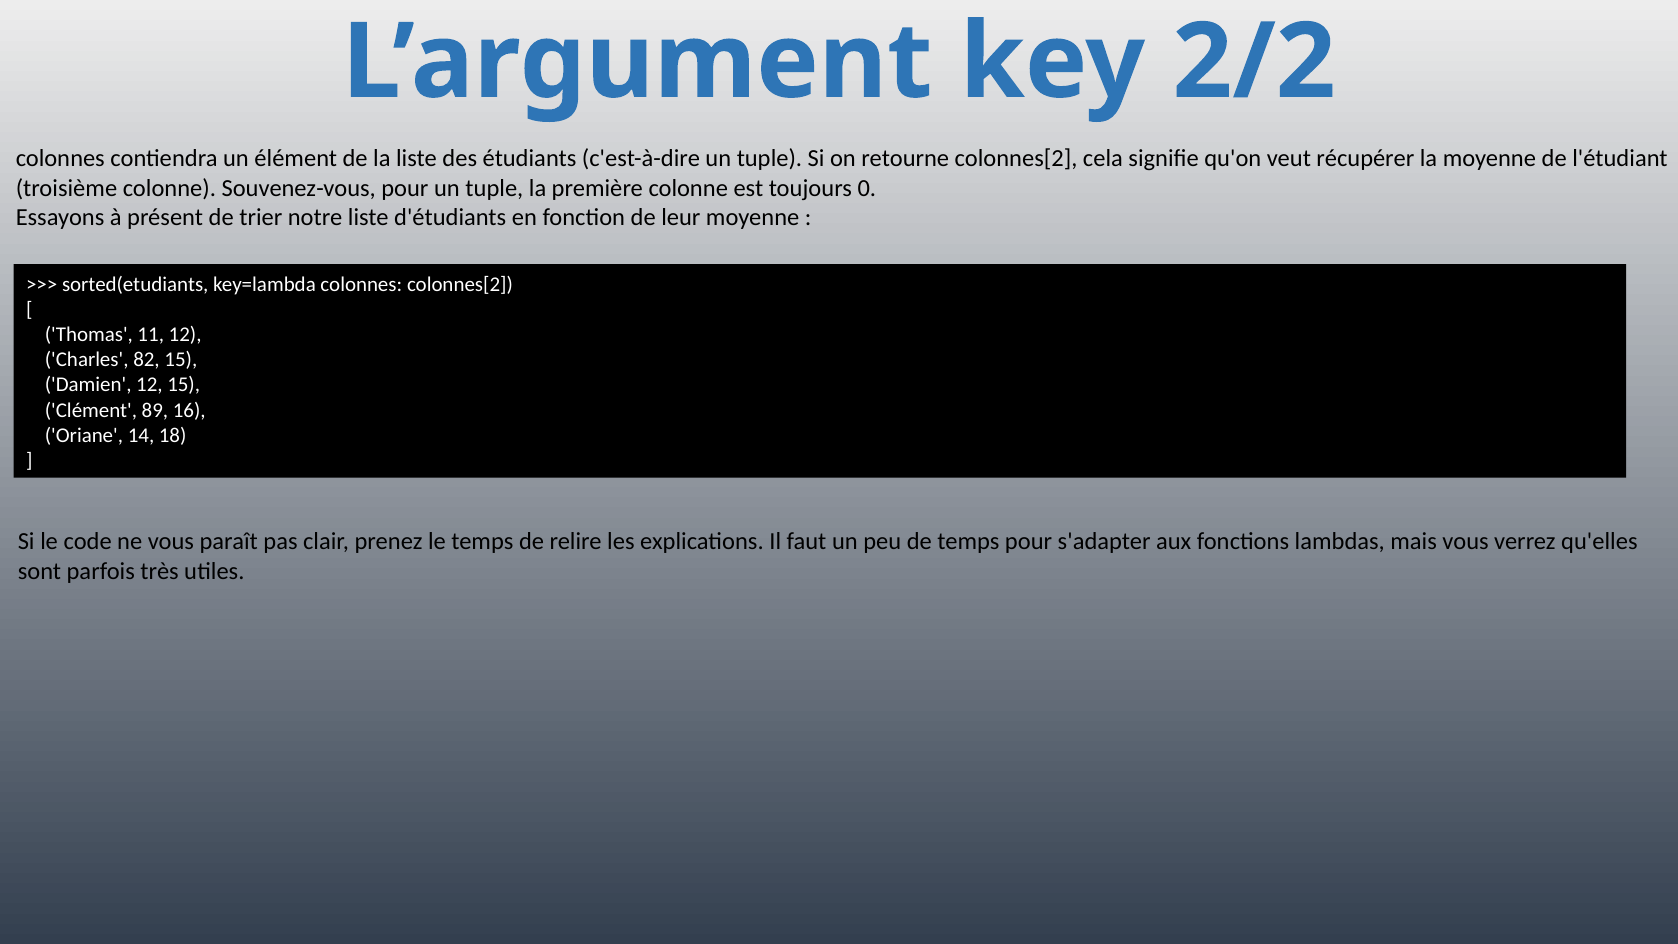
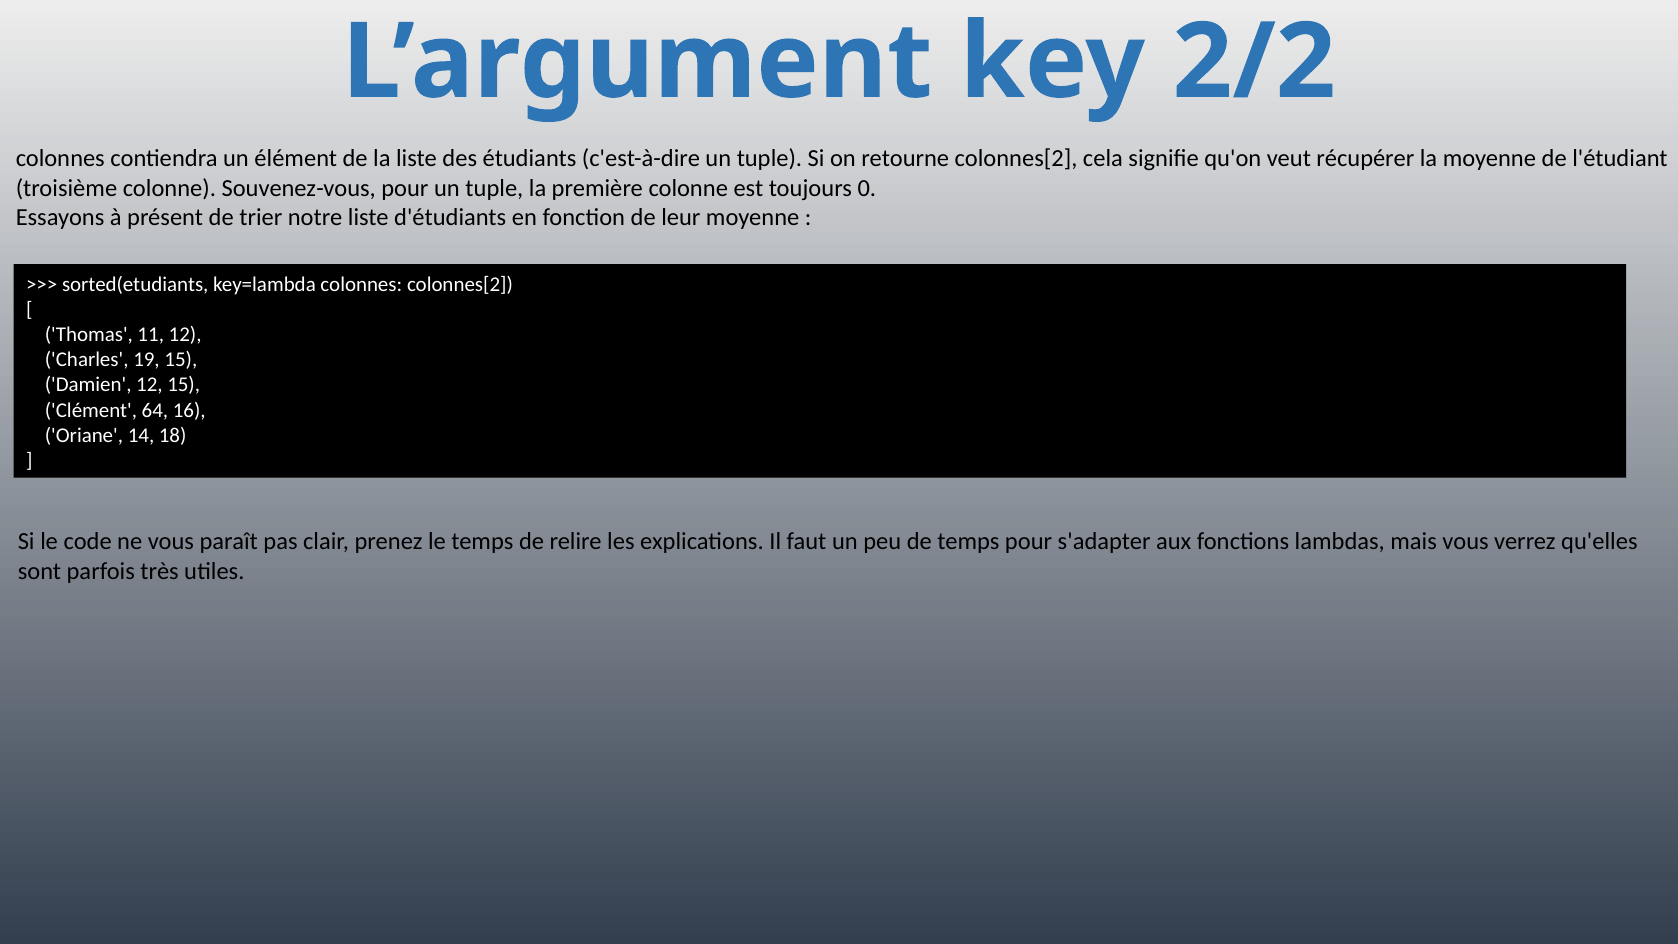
82: 82 -> 19
89: 89 -> 64
